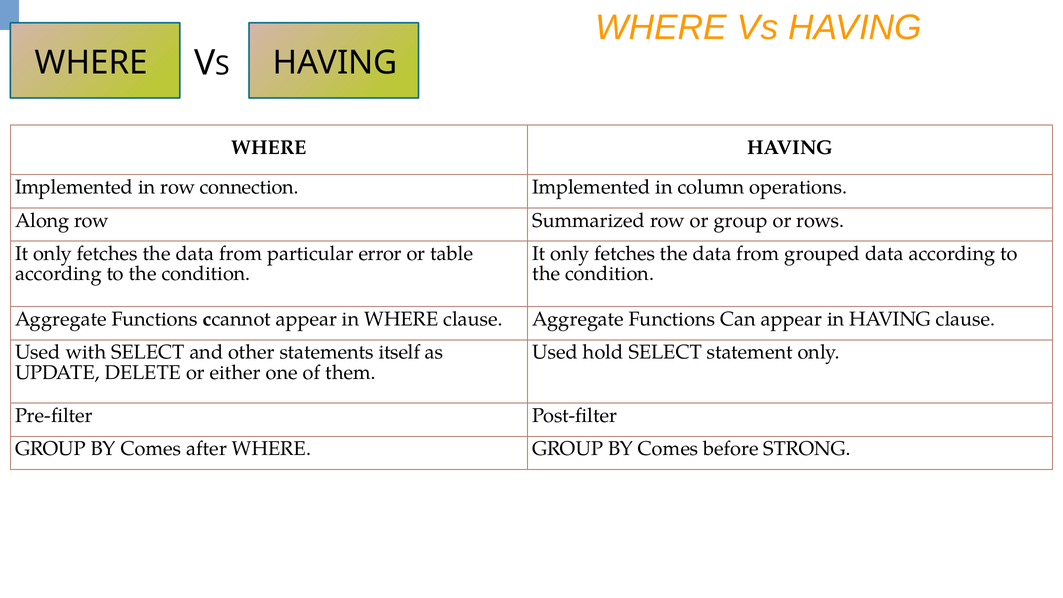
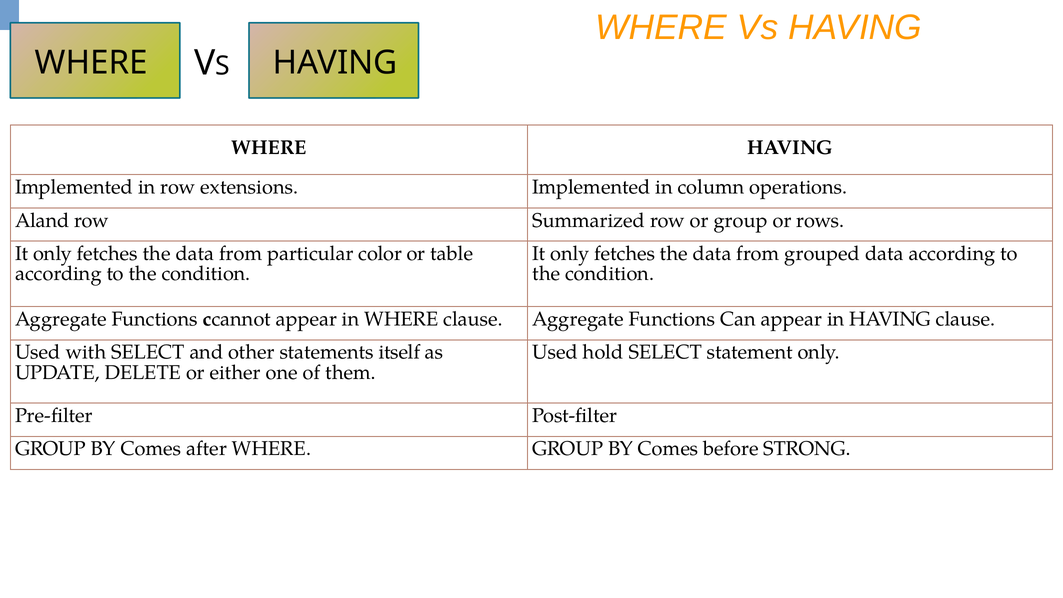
connection: connection -> extensions
Along: Along -> Aland
error: error -> color
